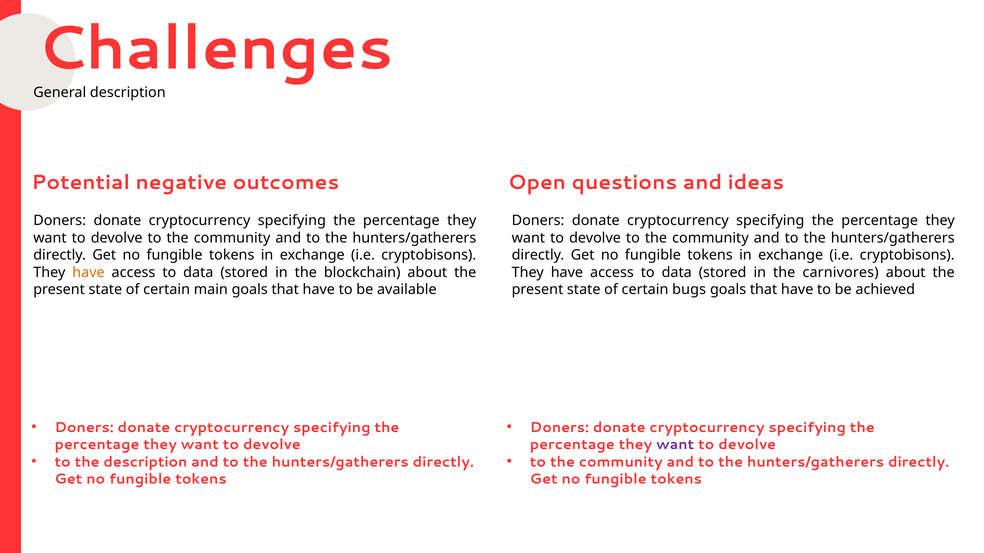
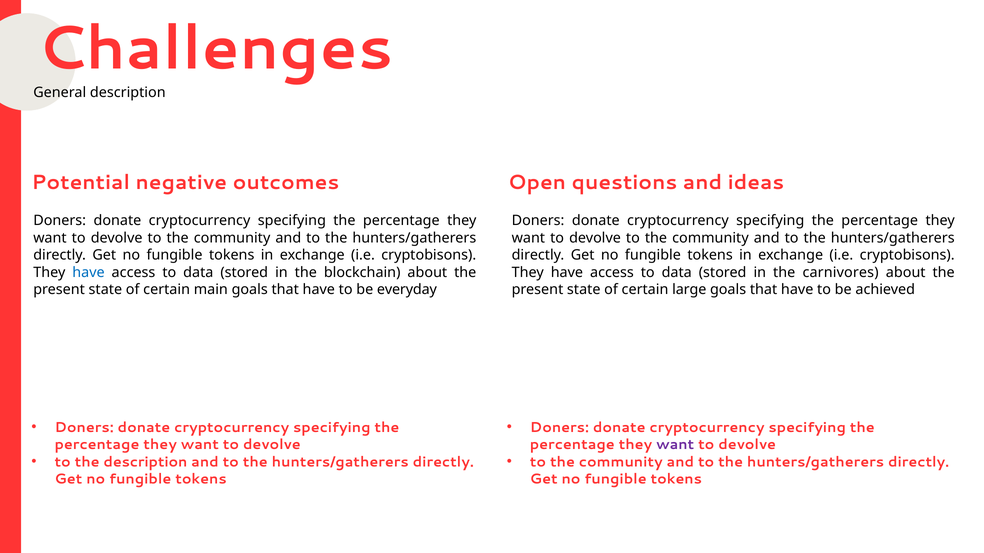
have at (89, 273) colour: orange -> blue
available: available -> everyday
bugs: bugs -> large
